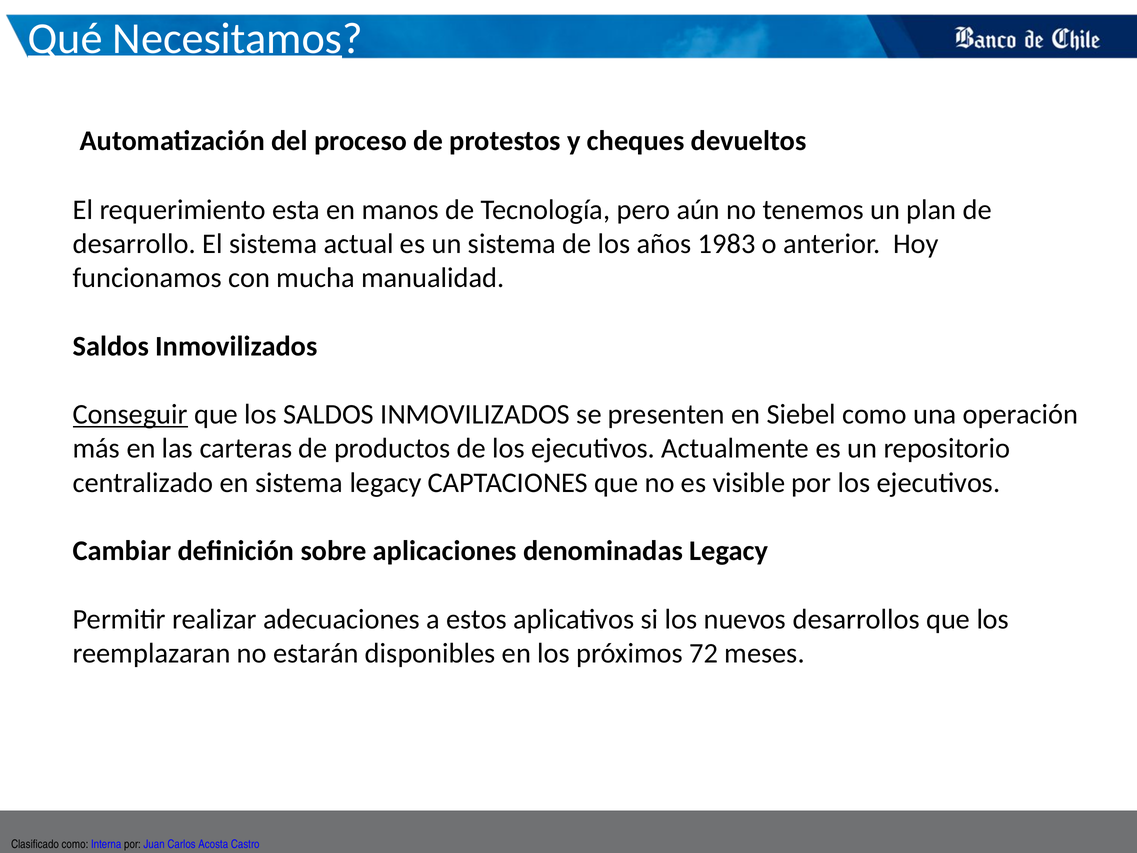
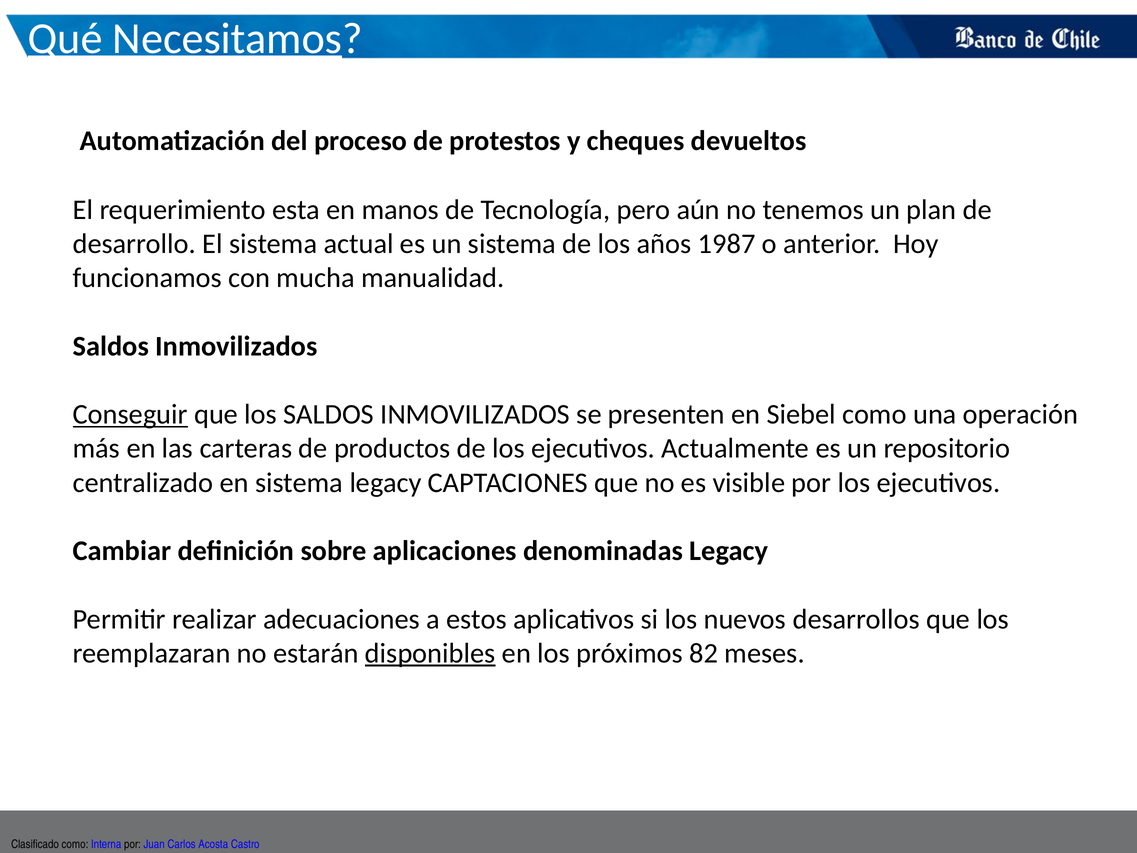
1983: 1983 -> 1987
disponibles underline: none -> present
72: 72 -> 82
